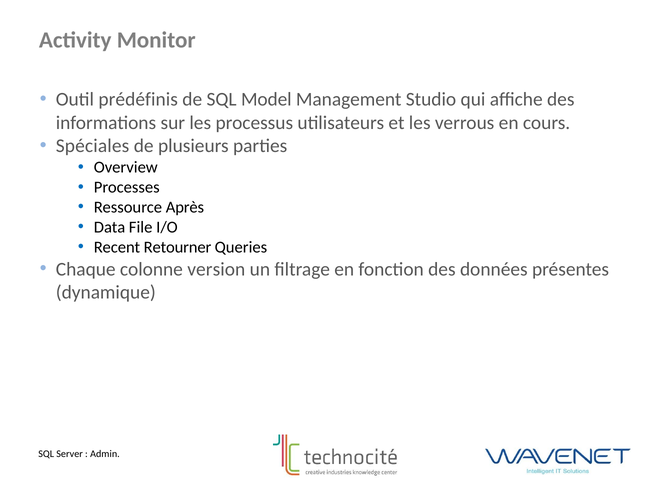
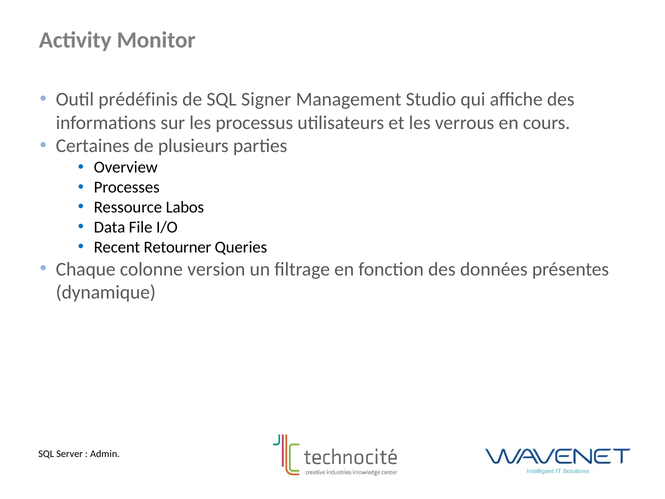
Model: Model -> Signer
Spéciales: Spéciales -> Certaines
Après: Après -> Labos
